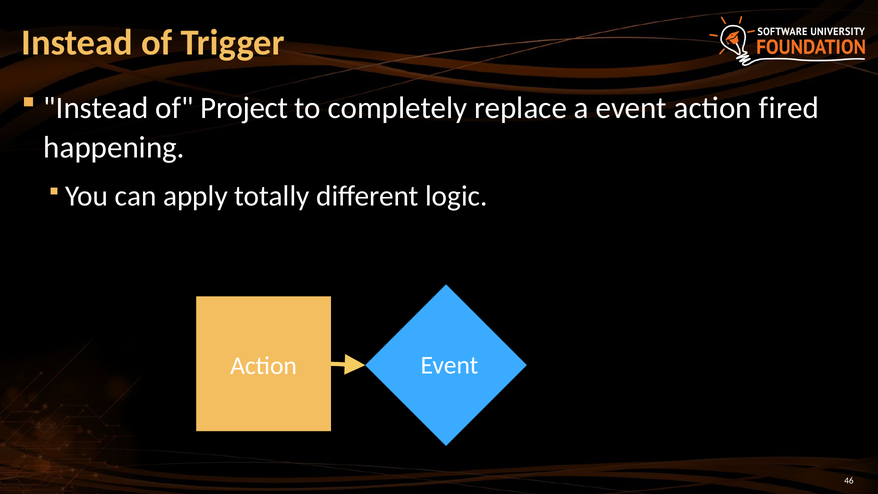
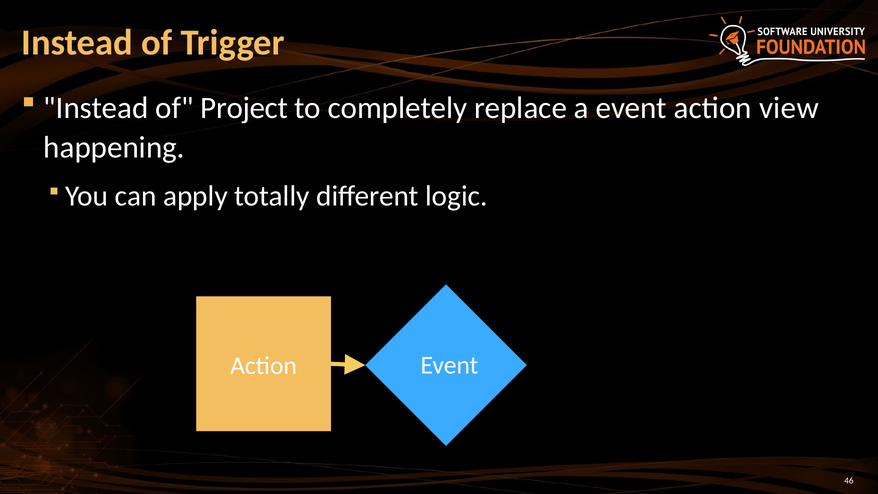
fired: fired -> view
